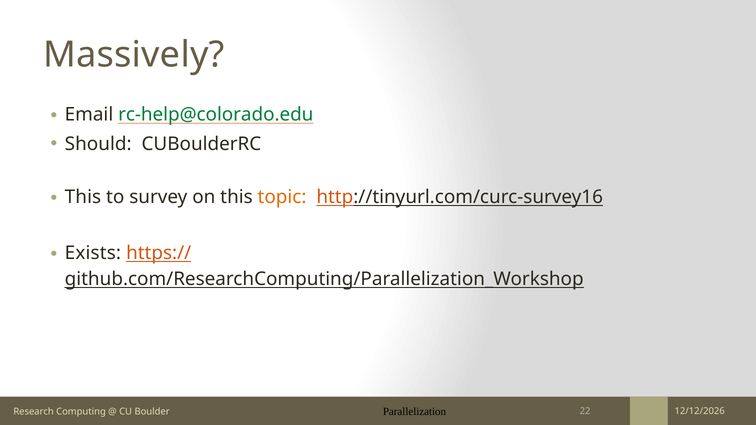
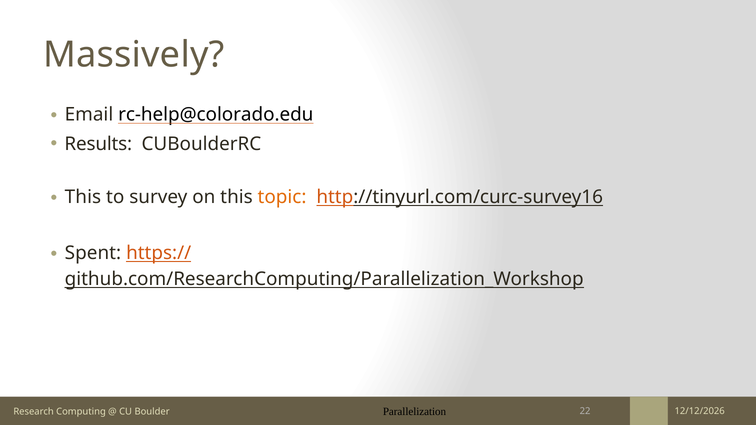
rc-help@colorado.edu colour: green -> black
Should: Should -> Results
Exists: Exists -> Spent
